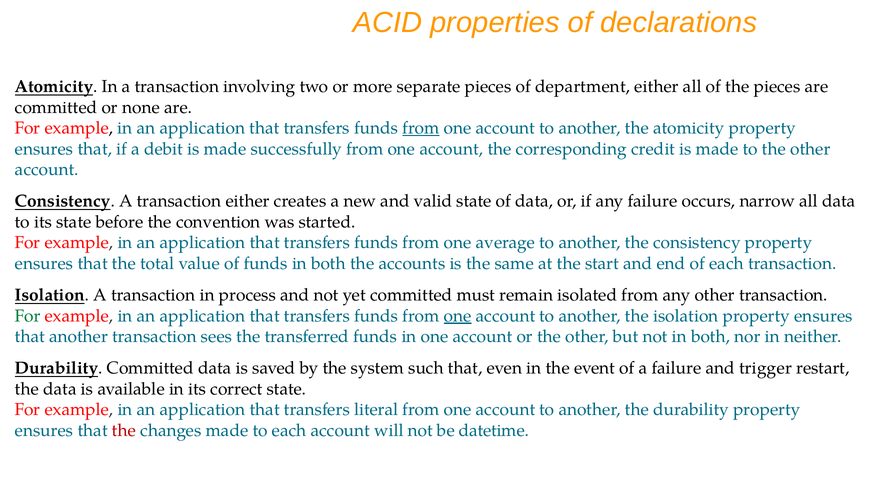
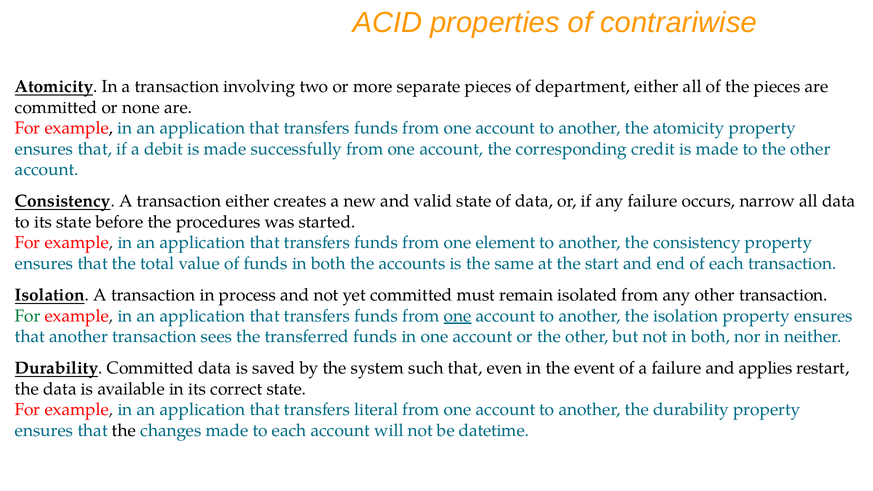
declarations: declarations -> contrariwise
from at (421, 128) underline: present -> none
convention: convention -> procedures
average: average -> element
trigger: trigger -> applies
the at (124, 430) colour: red -> black
